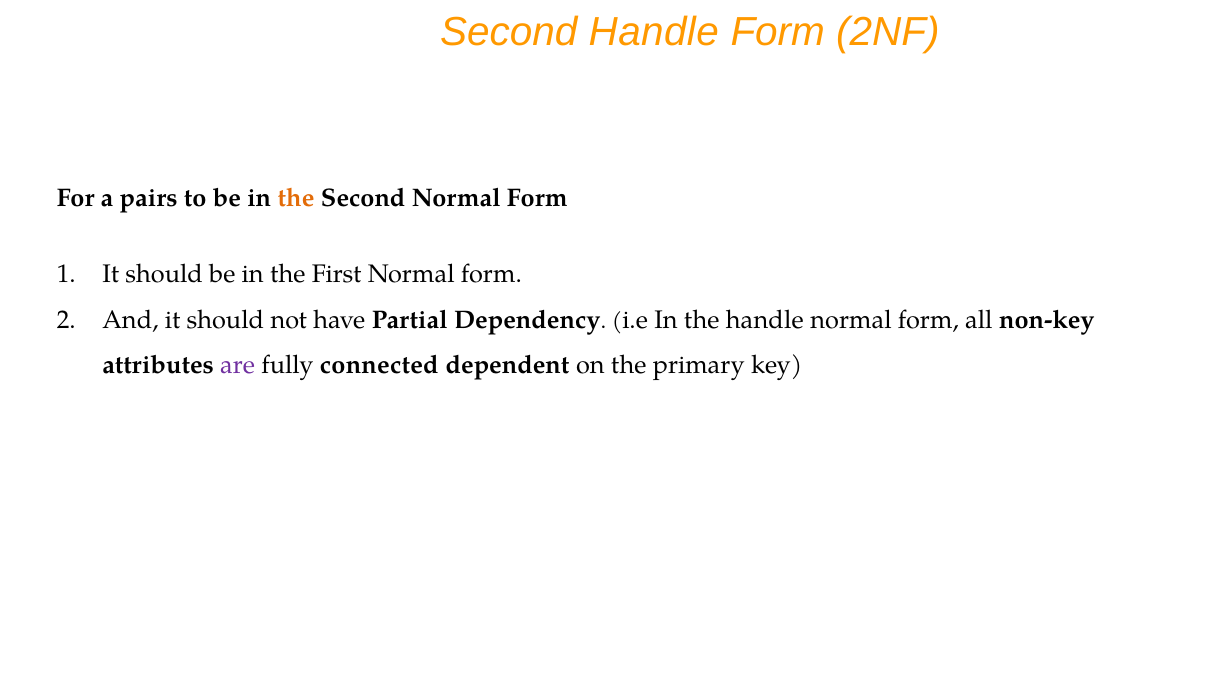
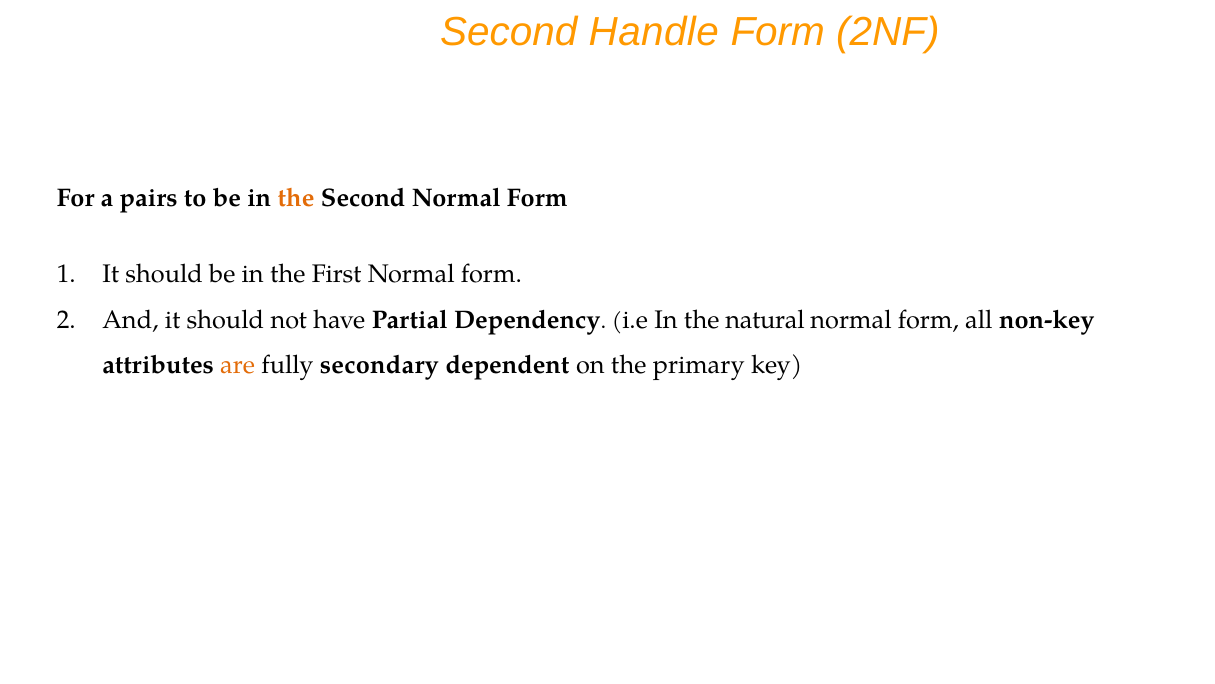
the handle: handle -> natural
are colour: purple -> orange
connected: connected -> secondary
